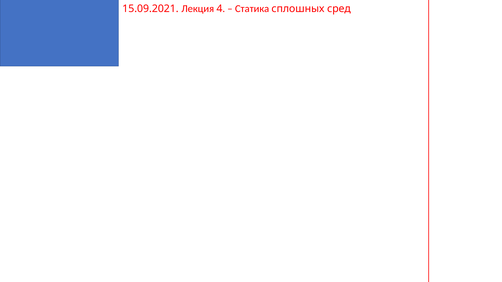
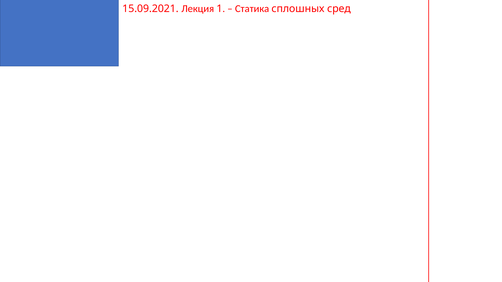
4: 4 -> 1
